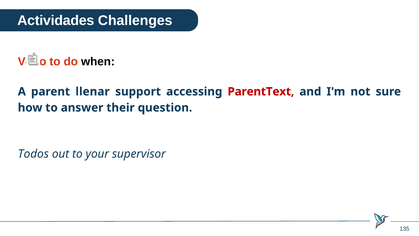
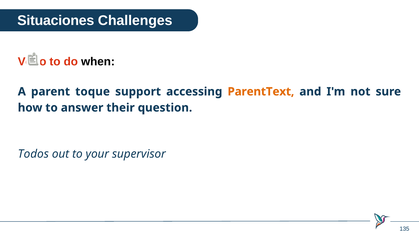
Actividades: Actividades -> Situaciones
llenar: llenar -> toque
ParentText colour: red -> orange
